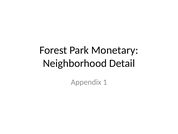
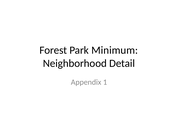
Monetary: Monetary -> Minimum
